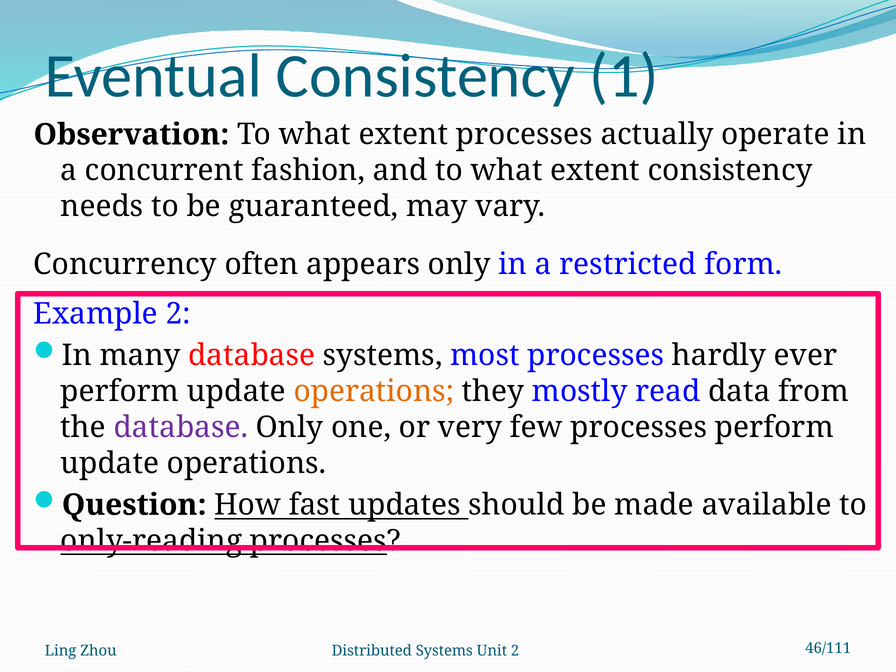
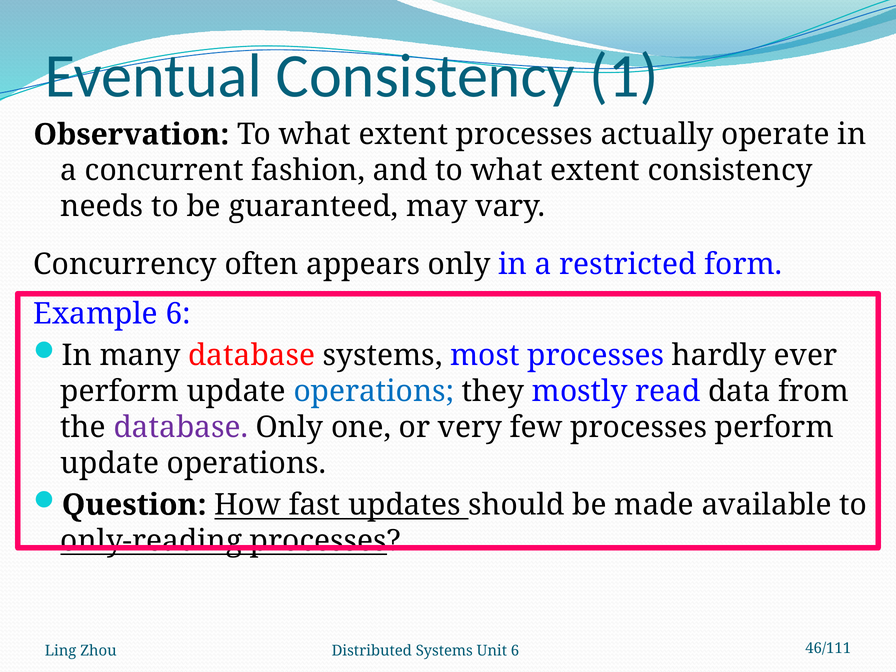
Example 2: 2 -> 6
operations at (374, 391) colour: orange -> blue
Unit 2: 2 -> 6
